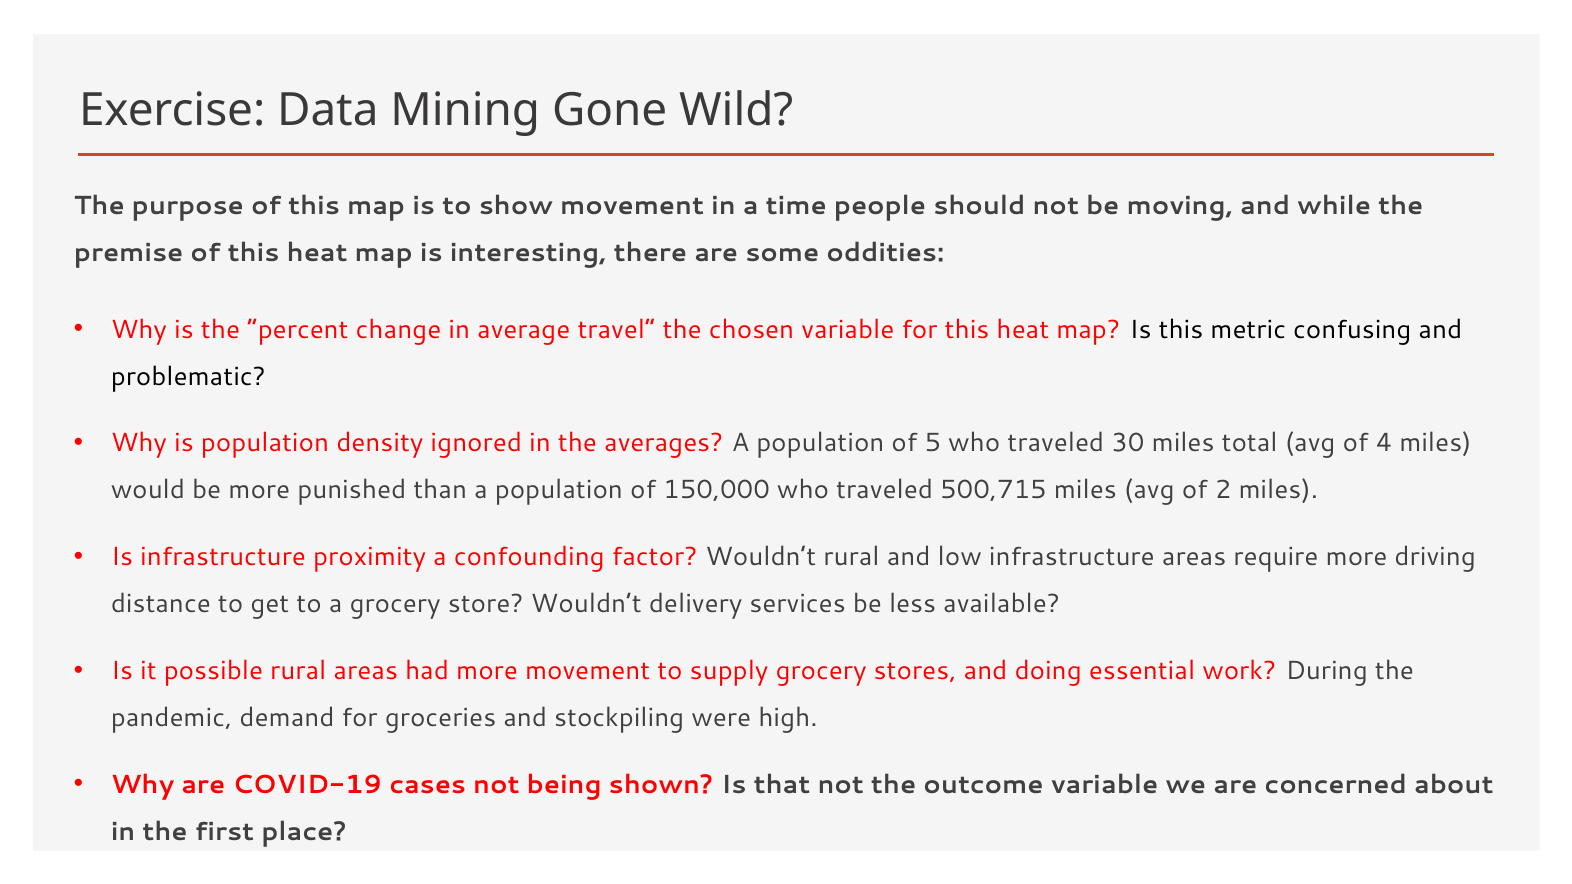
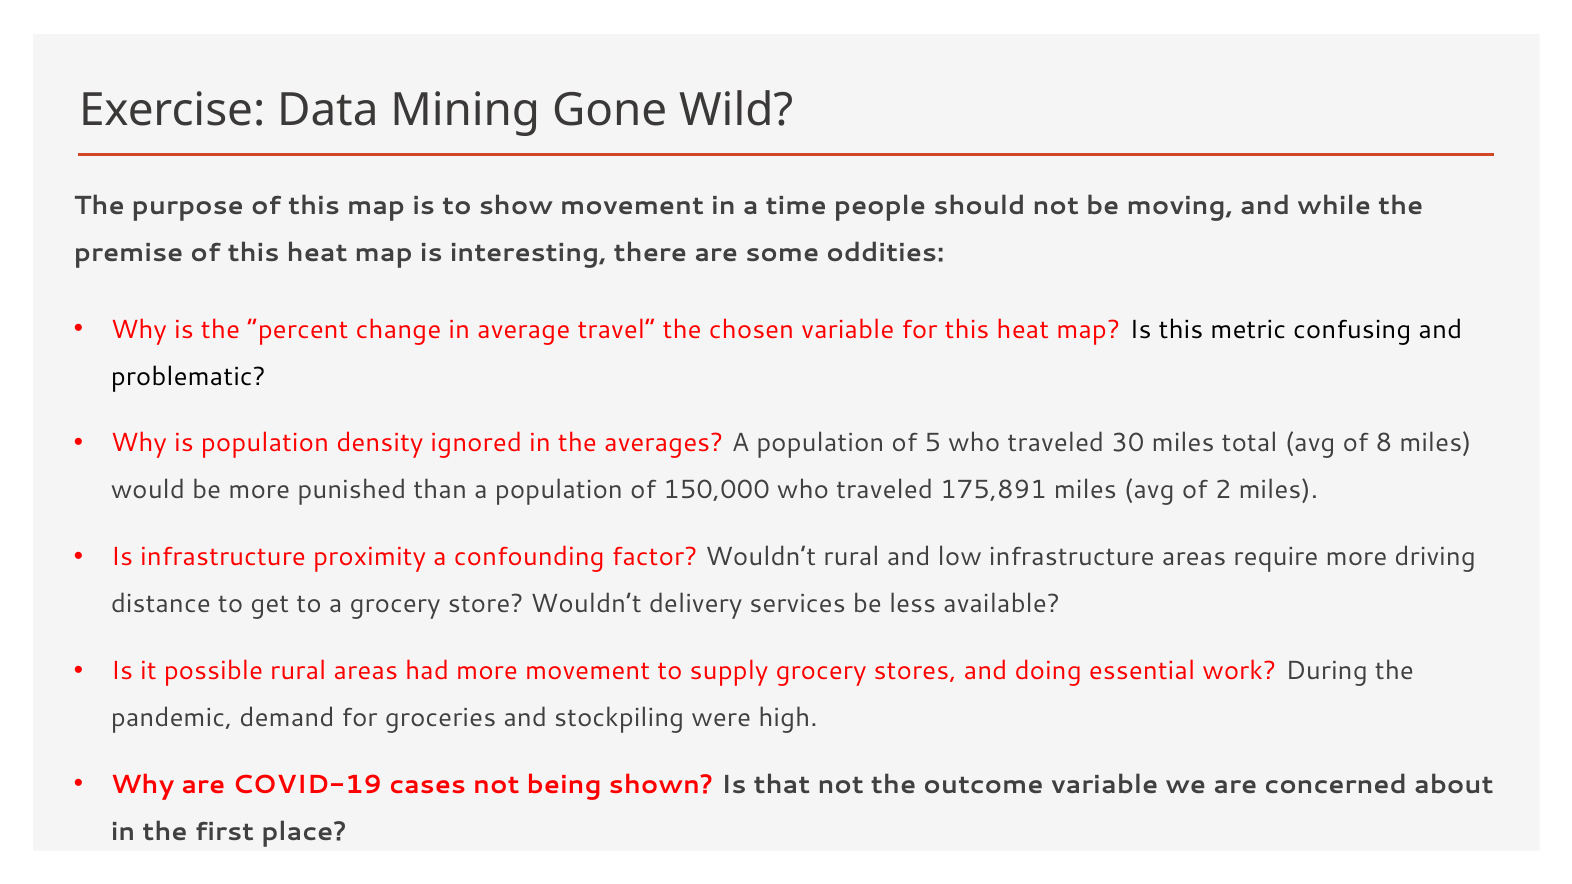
4: 4 -> 8
500,715: 500,715 -> 175,891
